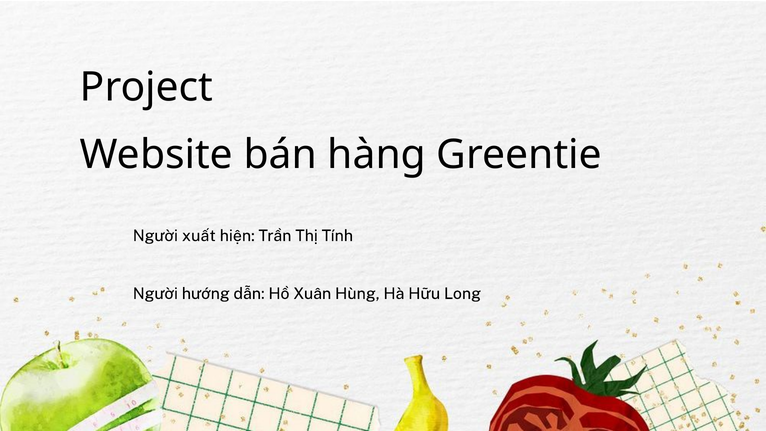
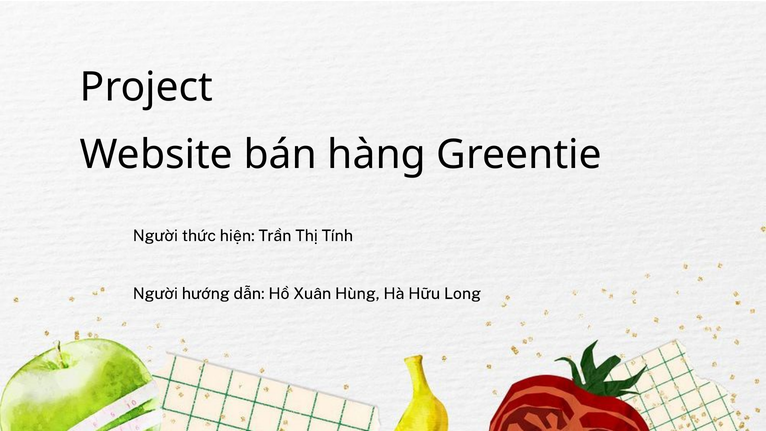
xuất: xuất -> thức
